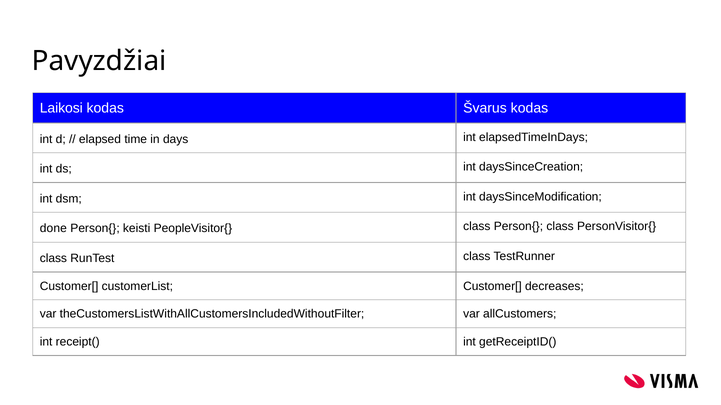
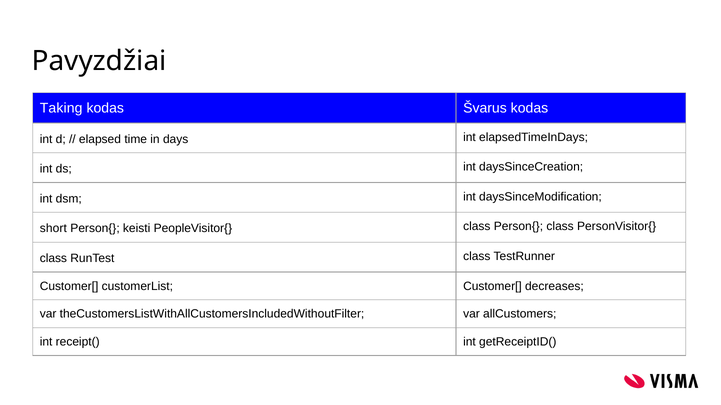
Laikosi: Laikosi -> Taking
done: done -> short
